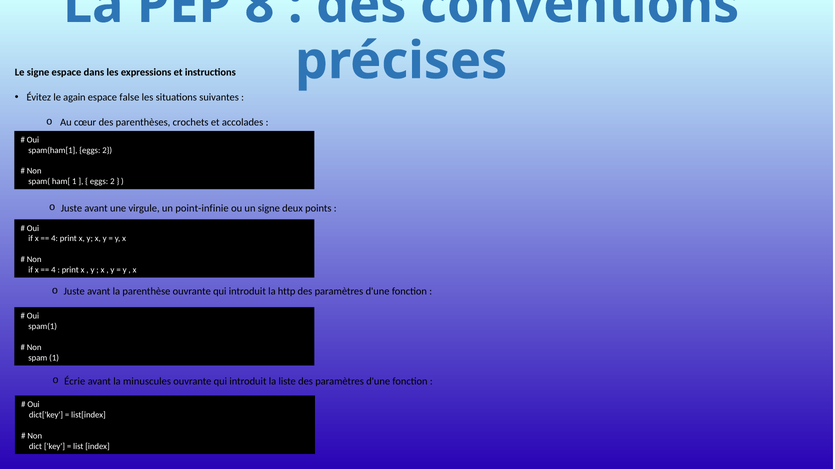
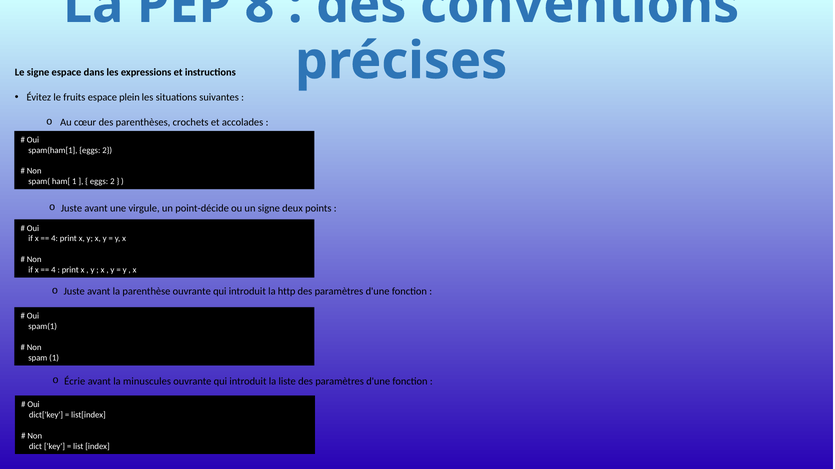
again: again -> fruits
false: false -> plein
point-infinie: point-infinie -> point-décide
